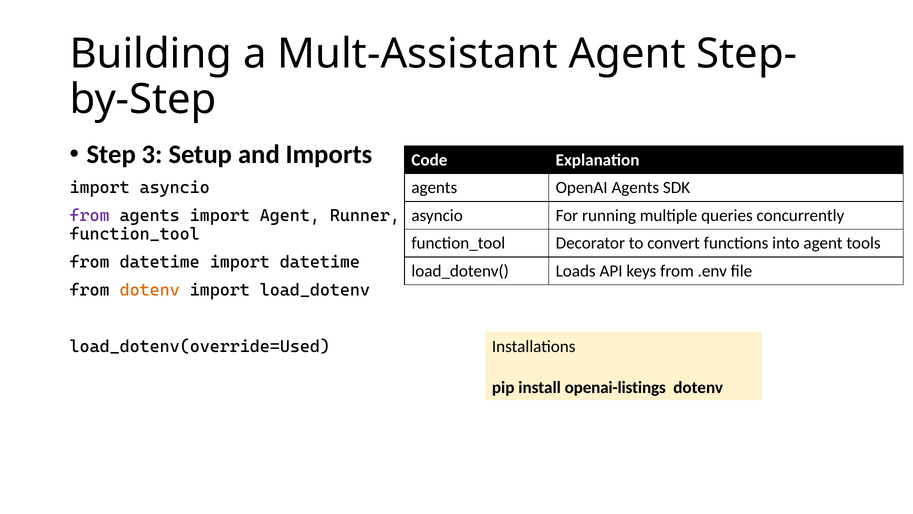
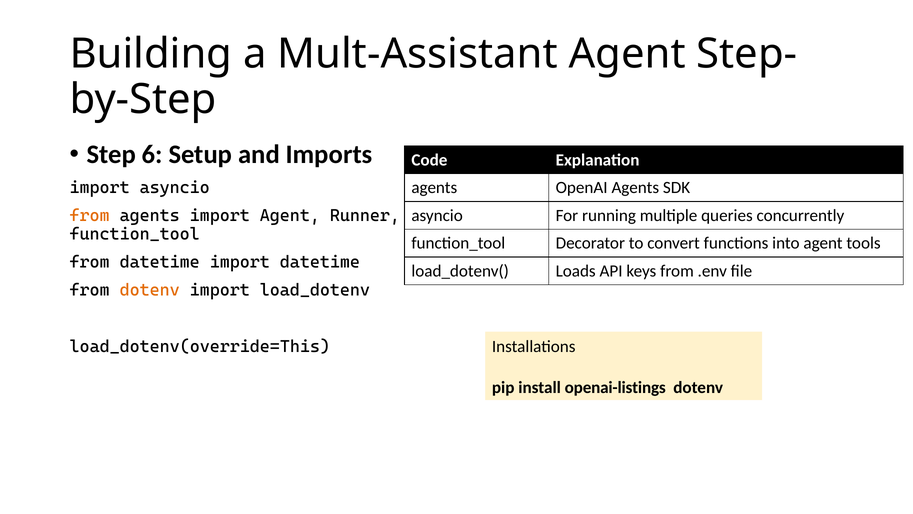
3: 3 -> 6
from at (90, 216) colour: purple -> orange
load_dotenv(override=Used: load_dotenv(override=Used -> load_dotenv(override=This
